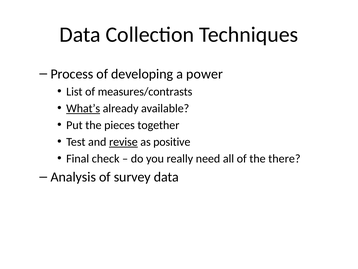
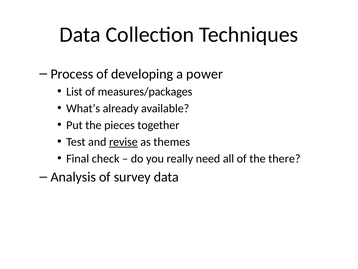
measures/contrasts: measures/contrasts -> measures/packages
What’s underline: present -> none
positive: positive -> themes
